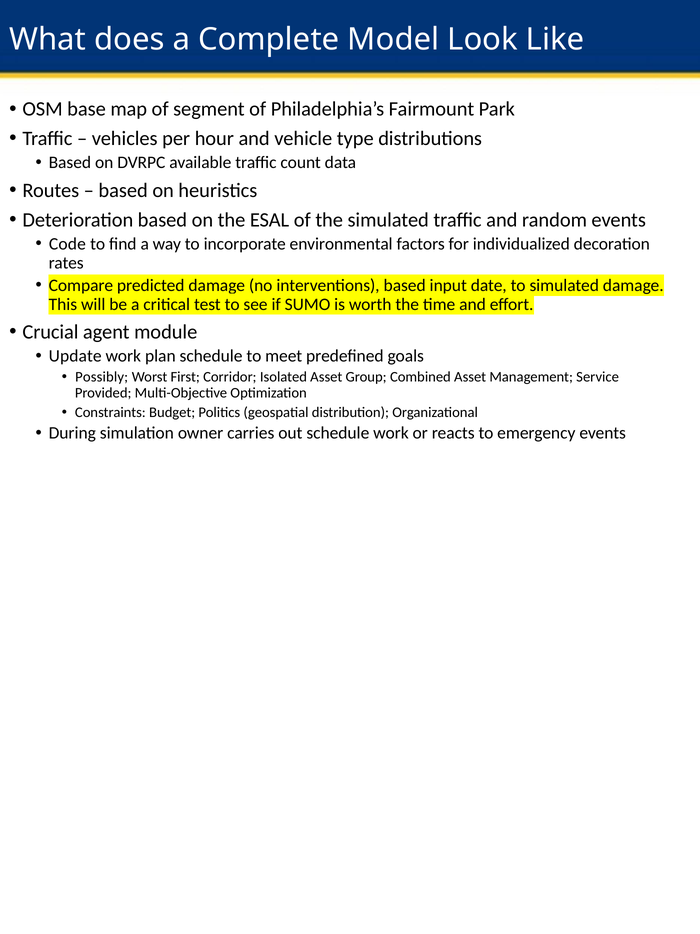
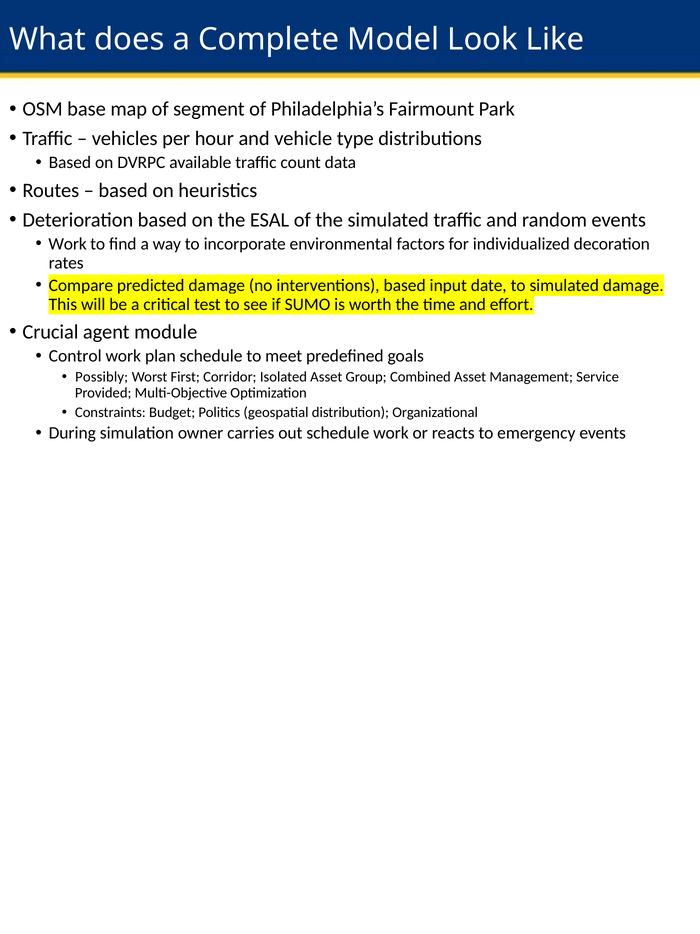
Code at (67, 244): Code -> Work
Update: Update -> Control
